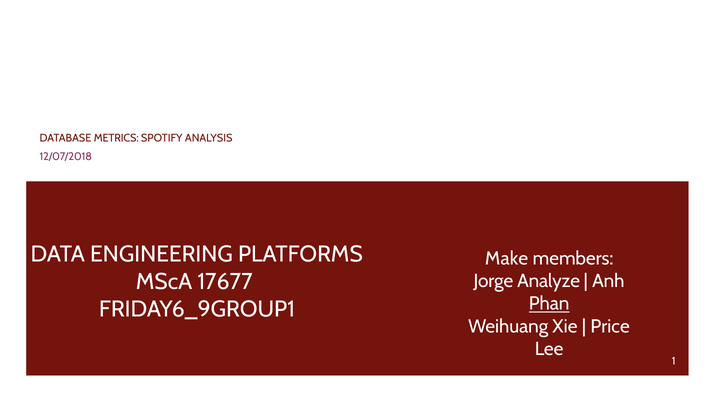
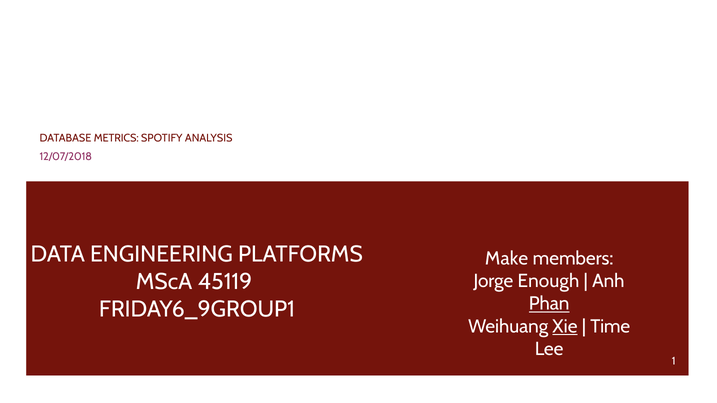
17677: 17677 -> 45119
Analyze: Analyze -> Enough
Xie underline: none -> present
Price: Price -> Time
